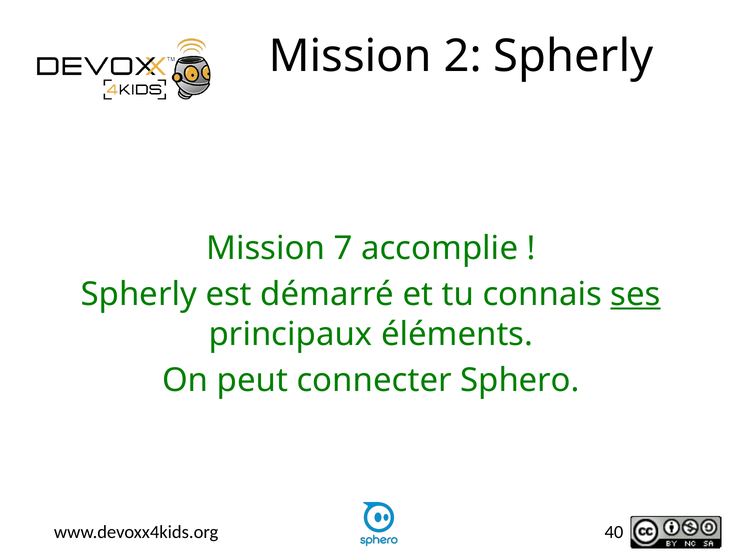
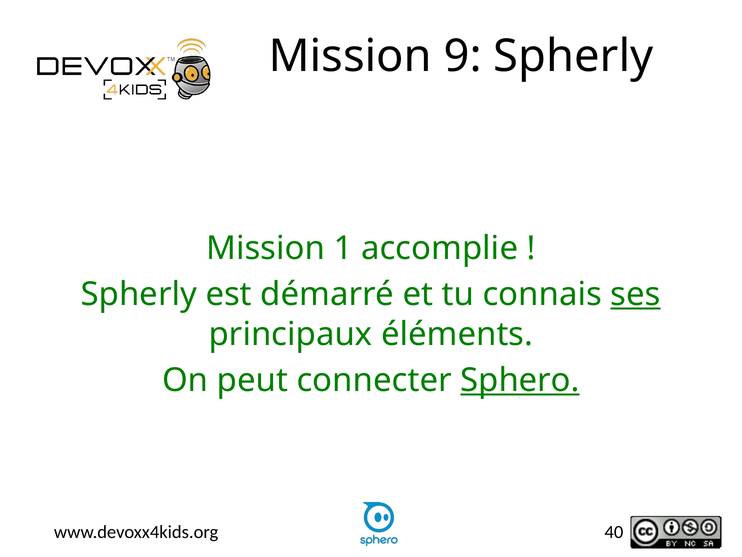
2: 2 -> 9
7: 7 -> 1
Sphero underline: none -> present
